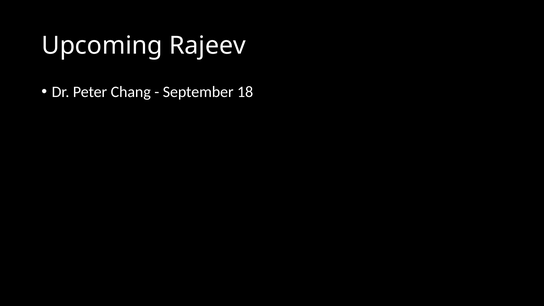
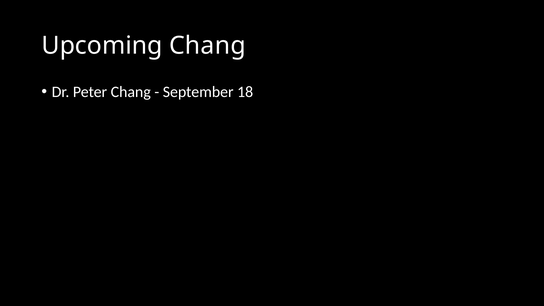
Upcoming Rajeev: Rajeev -> Chang
